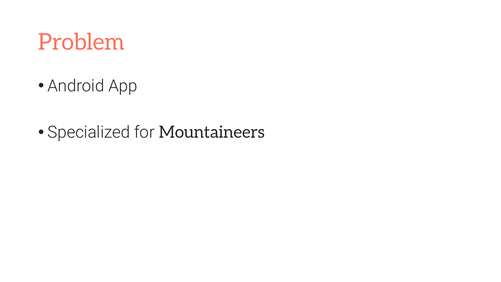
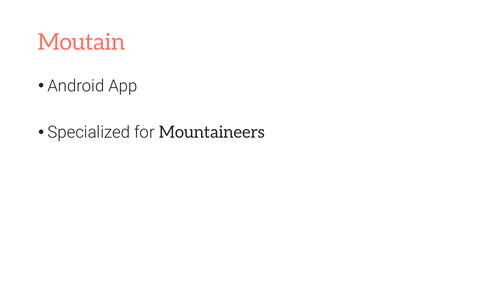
Problem: Problem -> Moutain
